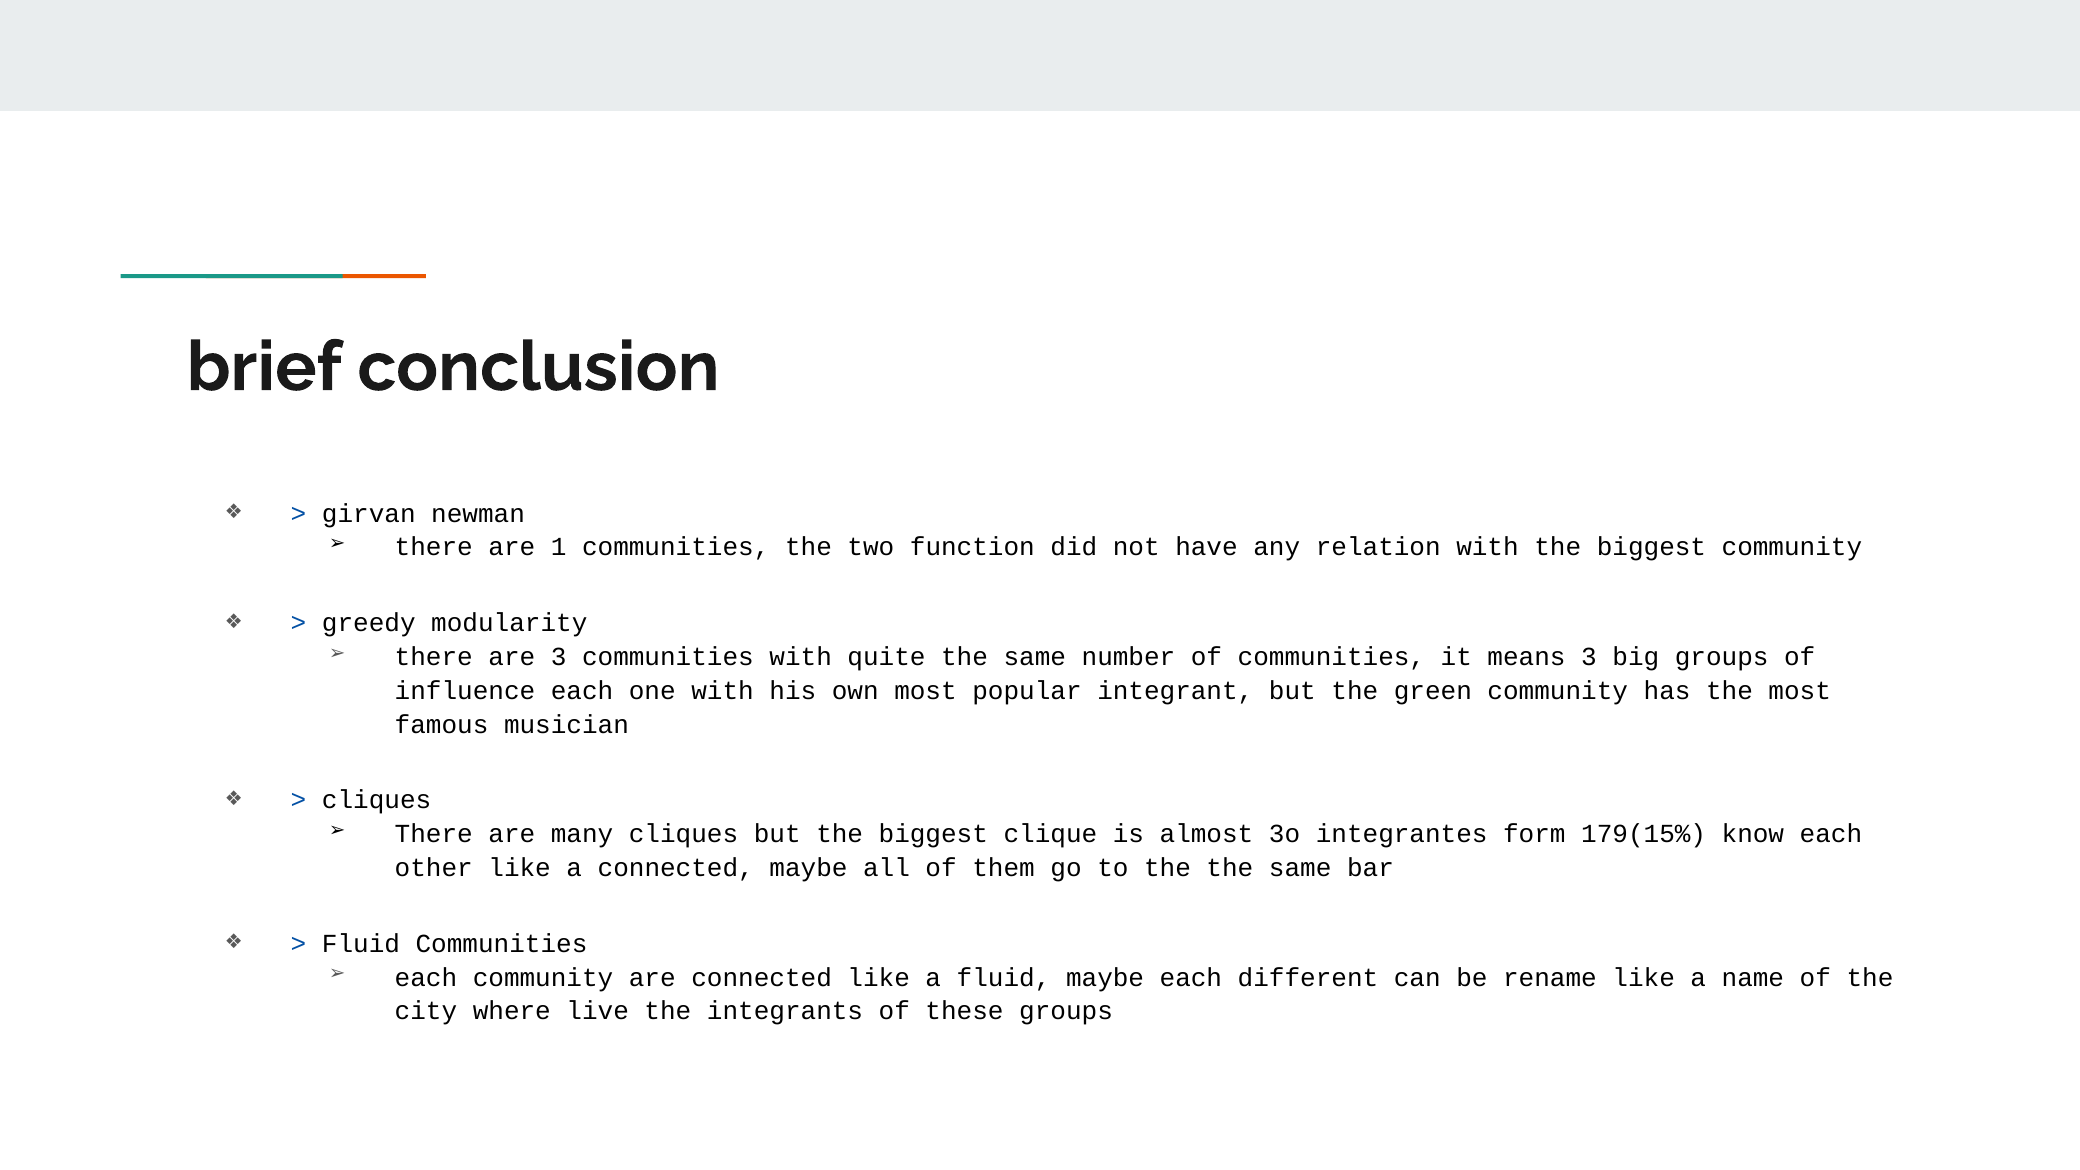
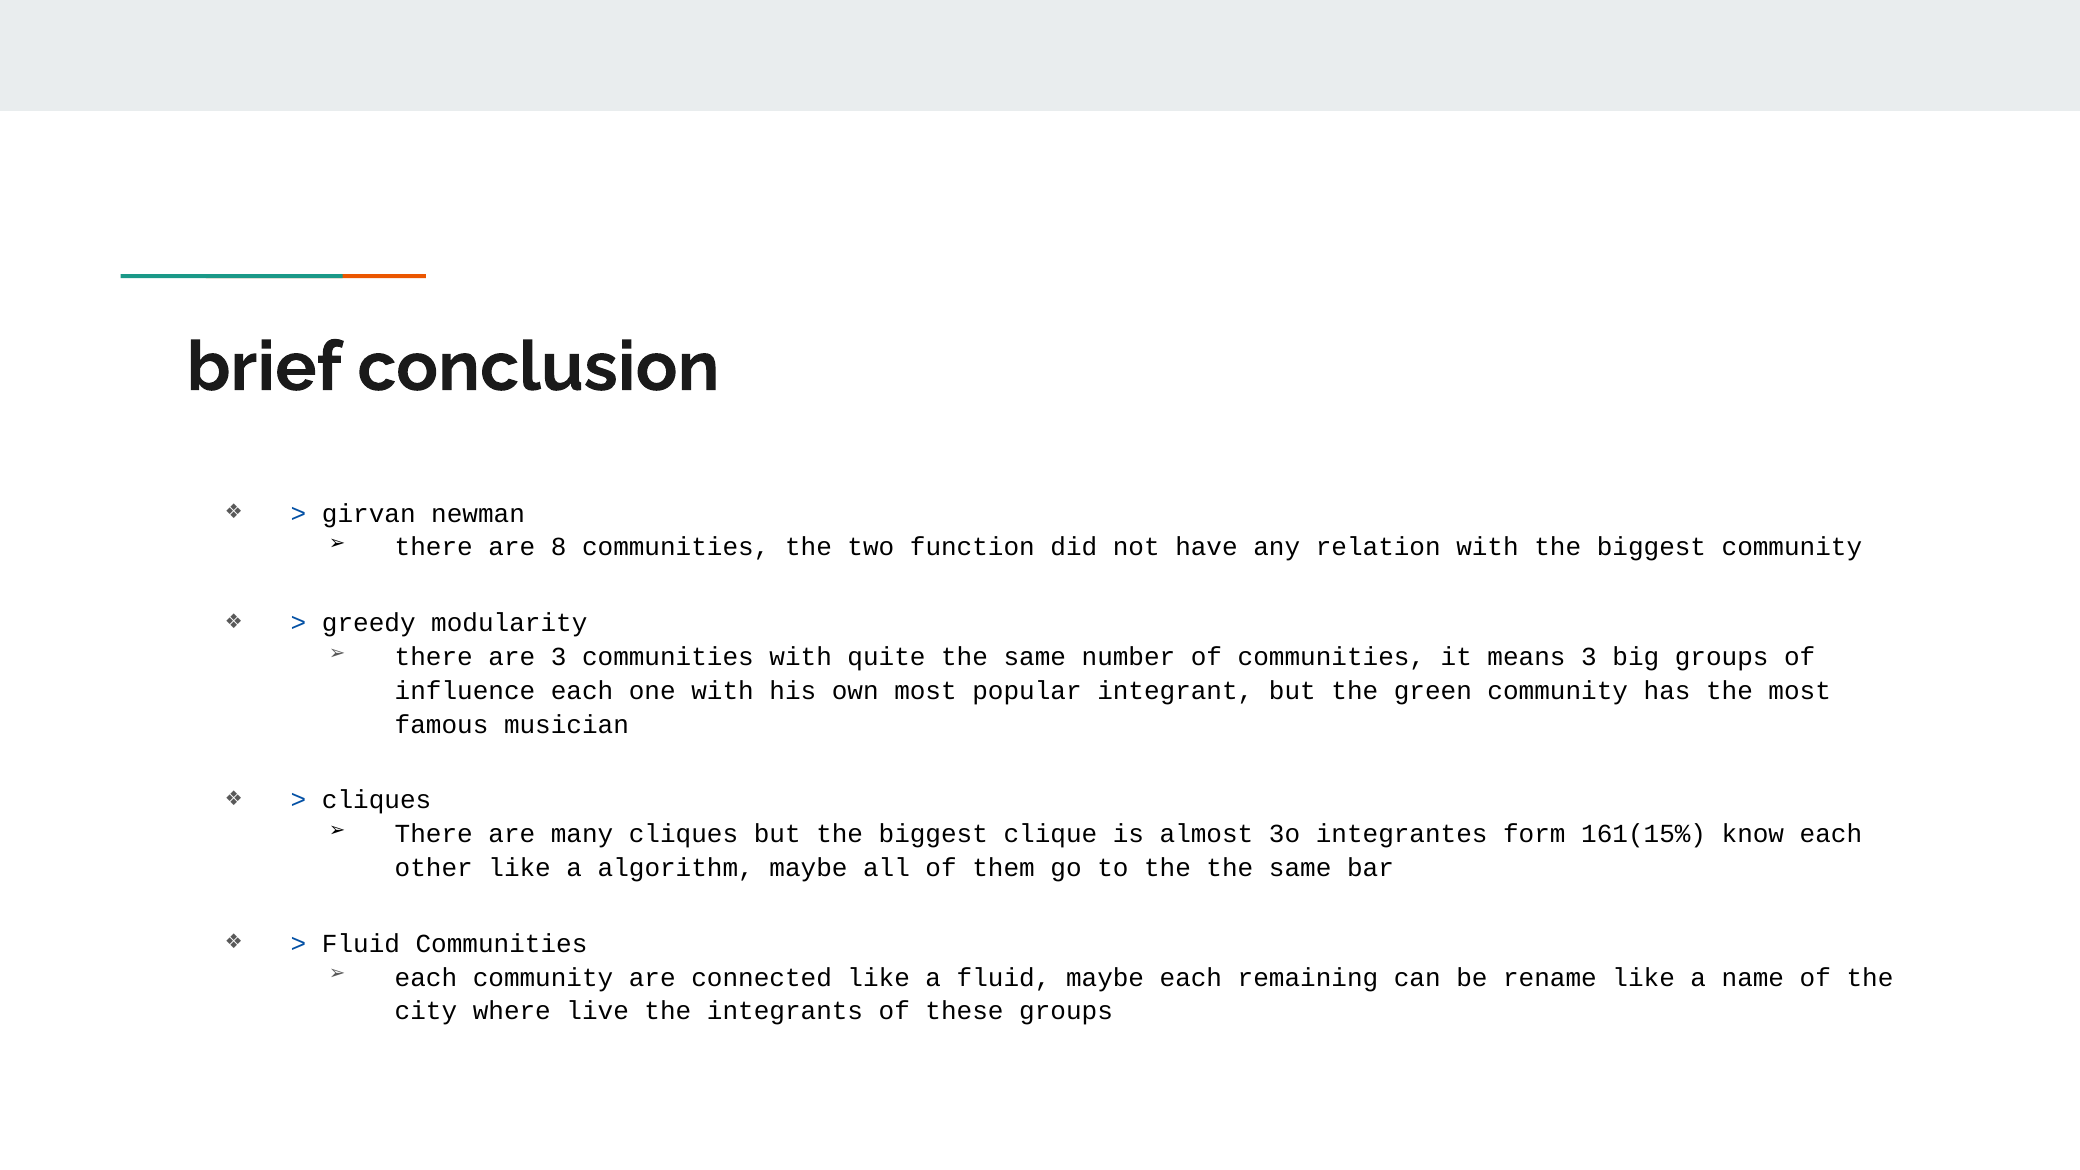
1: 1 -> 8
179(15%: 179(15% -> 161(15%
a connected: connected -> algorithm
different: different -> remaining
